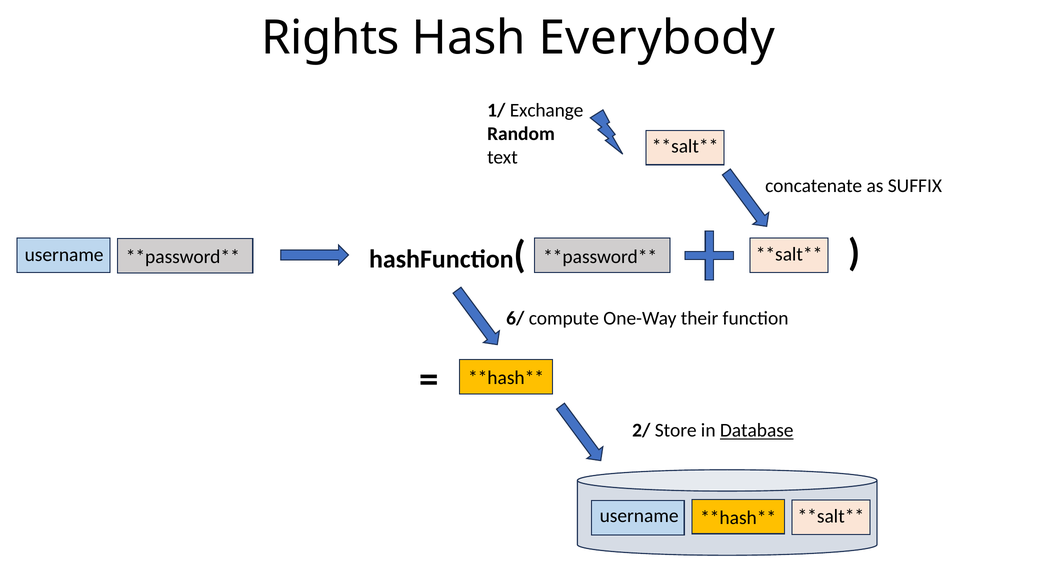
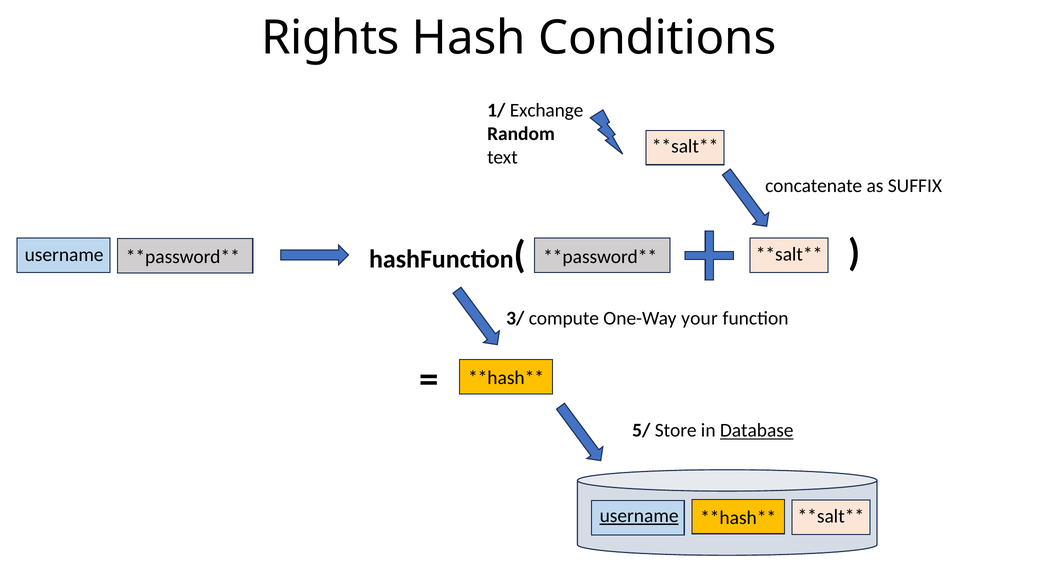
Everybody: Everybody -> Conditions
6/: 6/ -> 3/
their: their -> your
2/: 2/ -> 5/
username at (639, 516) underline: none -> present
